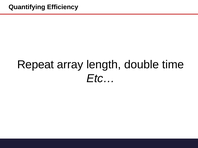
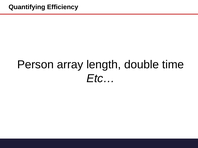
Repeat: Repeat -> Person
